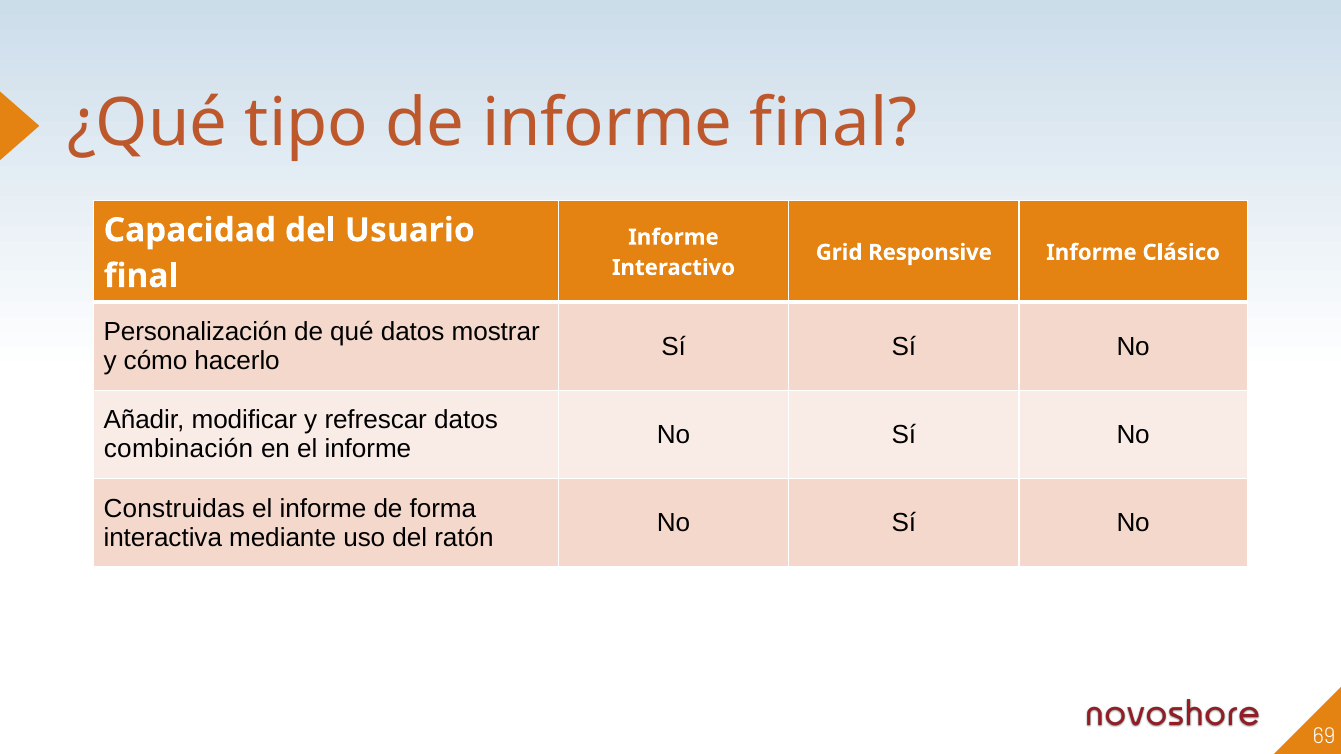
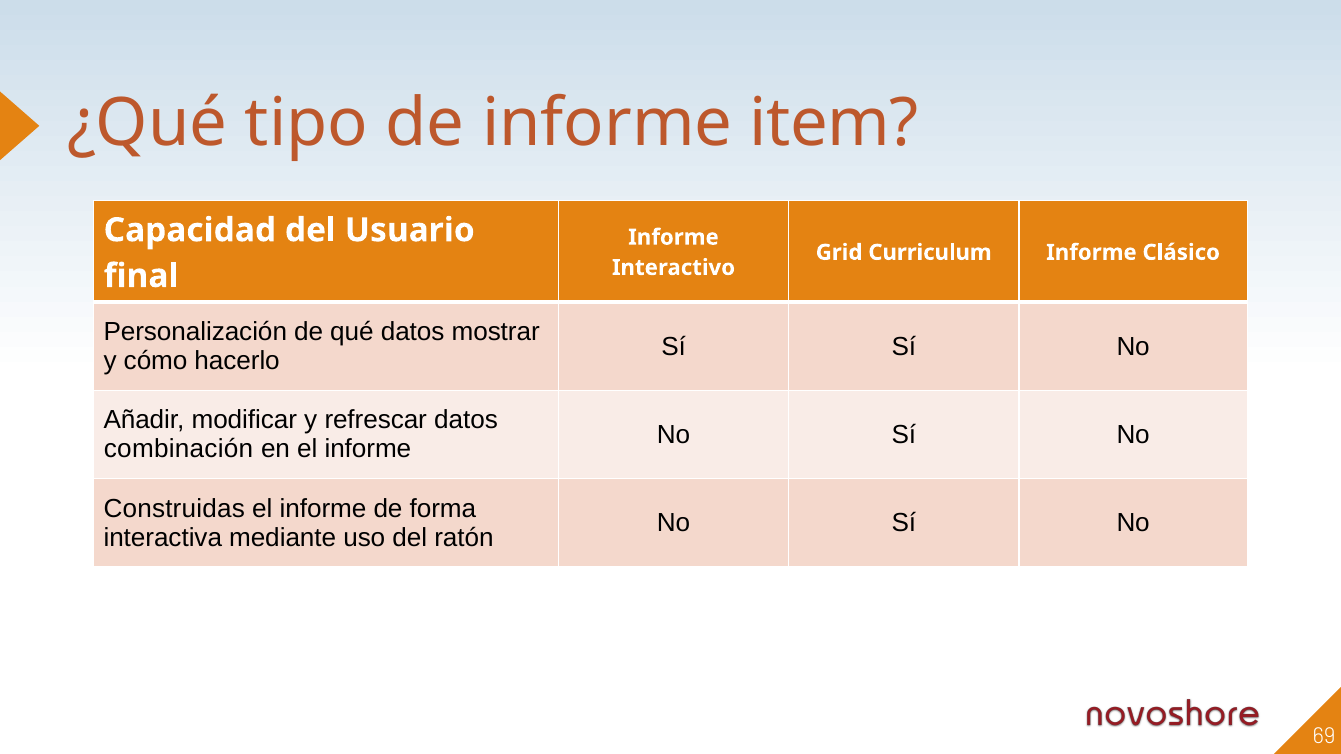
informe final: final -> item
Responsive: Responsive -> Curriculum
